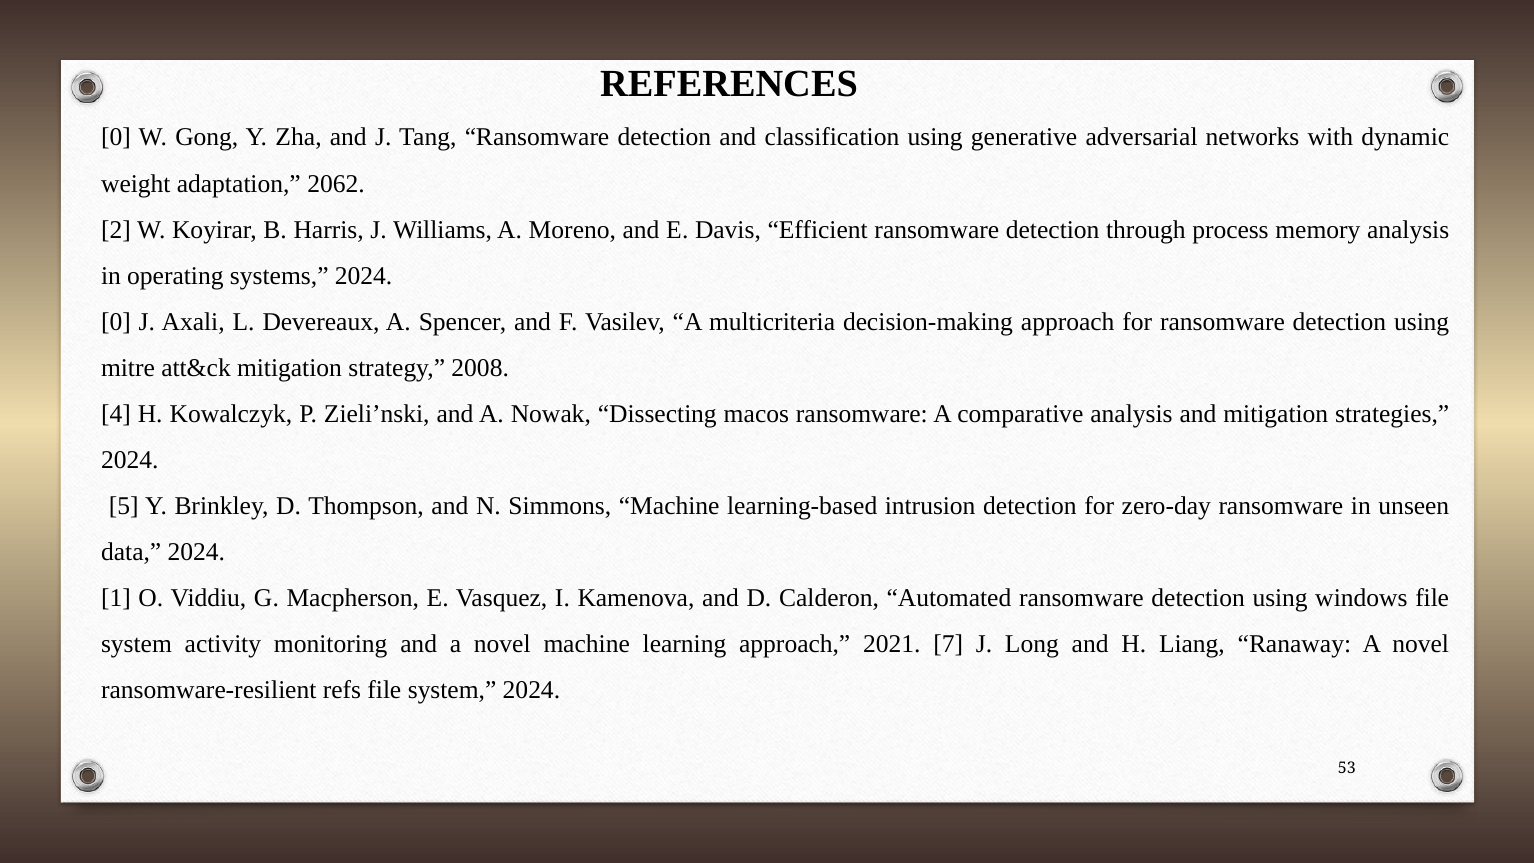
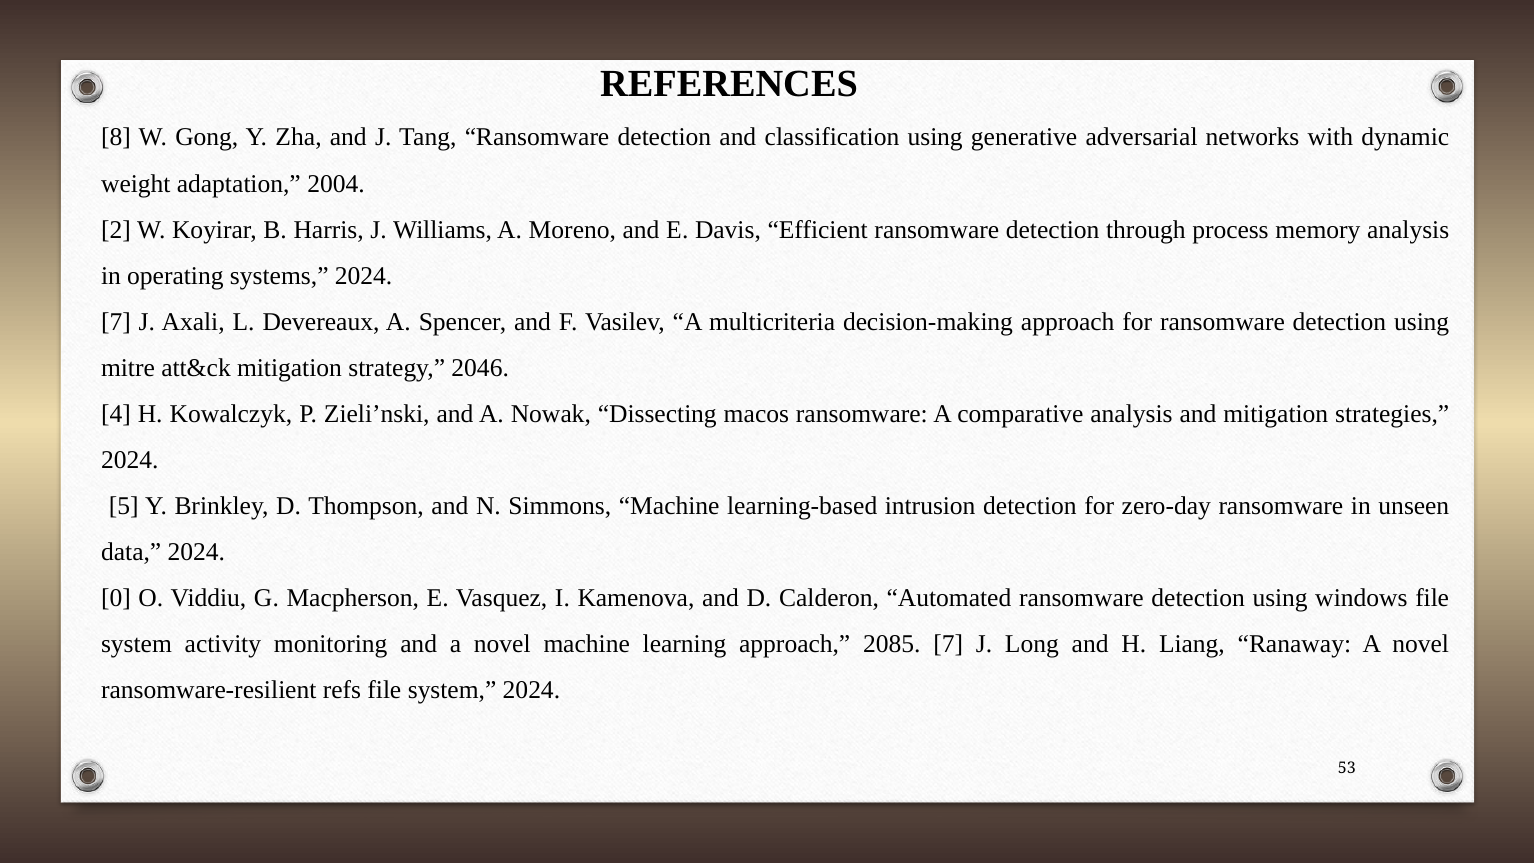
0 at (116, 138): 0 -> 8
2062: 2062 -> 2004
0 at (116, 322): 0 -> 7
2008: 2008 -> 2046
1: 1 -> 0
2021: 2021 -> 2085
